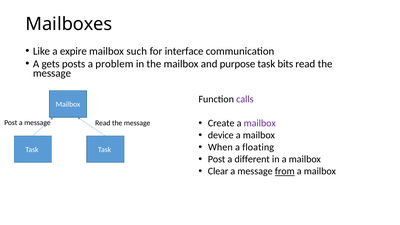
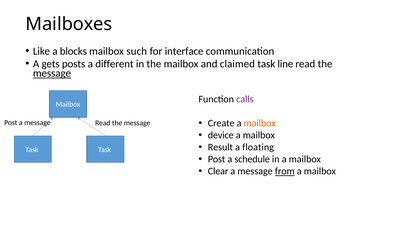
expire: expire -> blocks
problem: problem -> different
purpose: purpose -> claimed
bits: bits -> line
message at (52, 73) underline: none -> present
mailbox at (260, 123) colour: purple -> orange
When: When -> Result
different: different -> schedule
